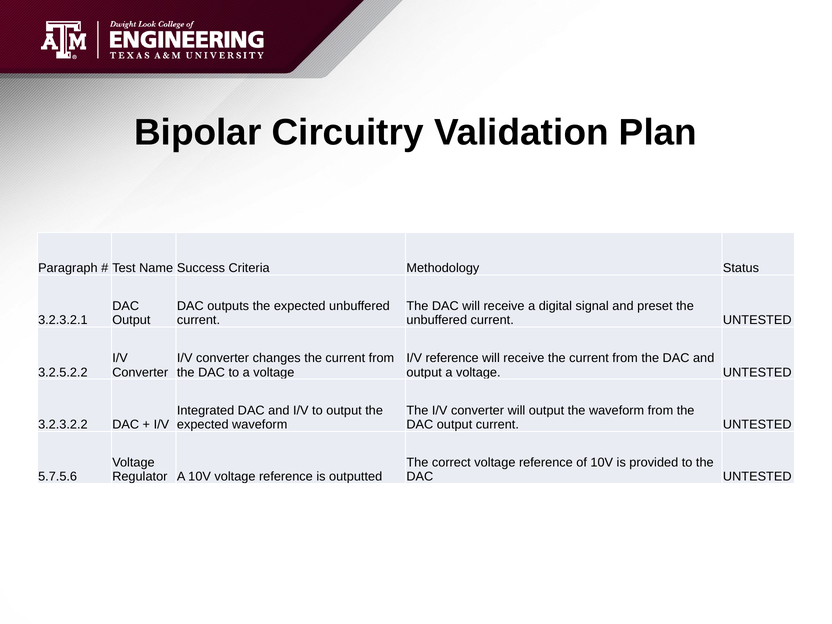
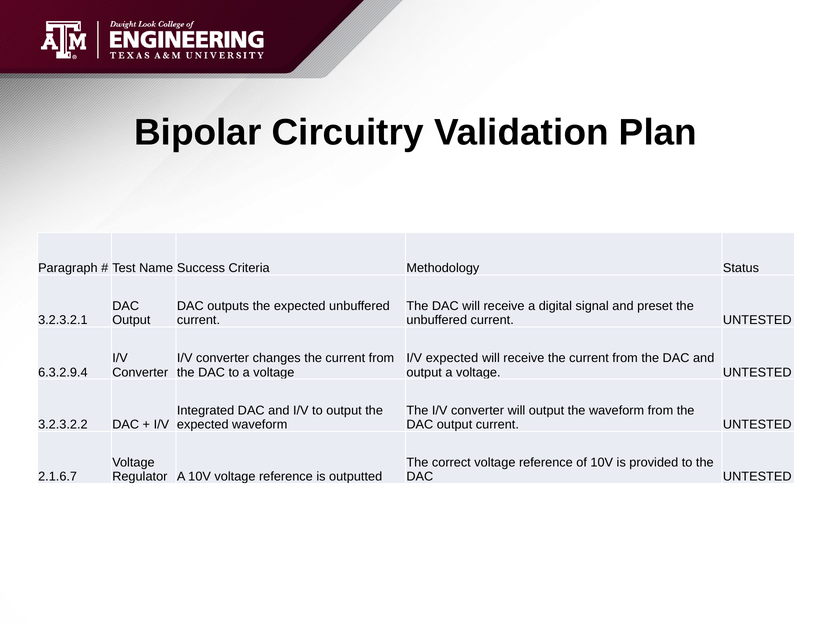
I/V reference: reference -> expected
3.2.5.2.2: 3.2.5.2.2 -> 6.3.2.9.4
5.7.5.6: 5.7.5.6 -> 2.1.6.7
